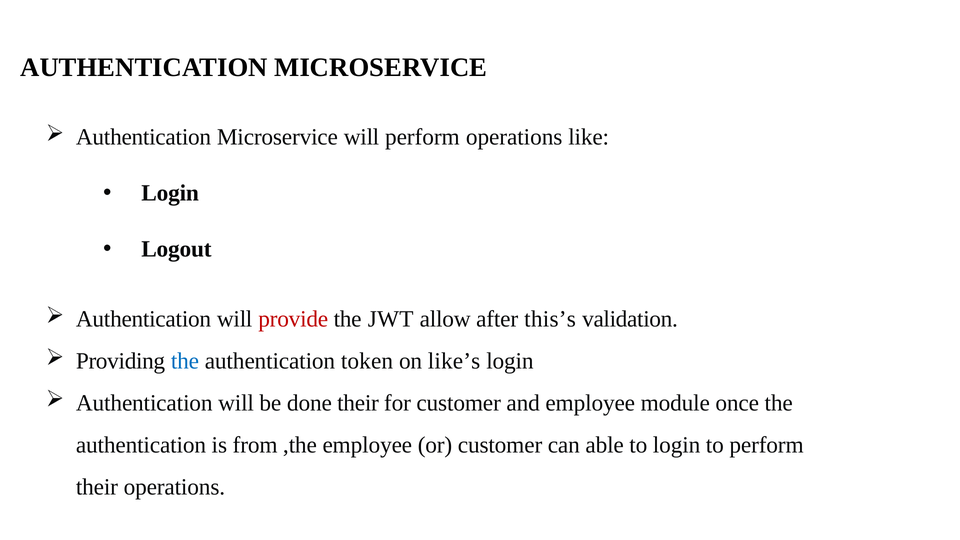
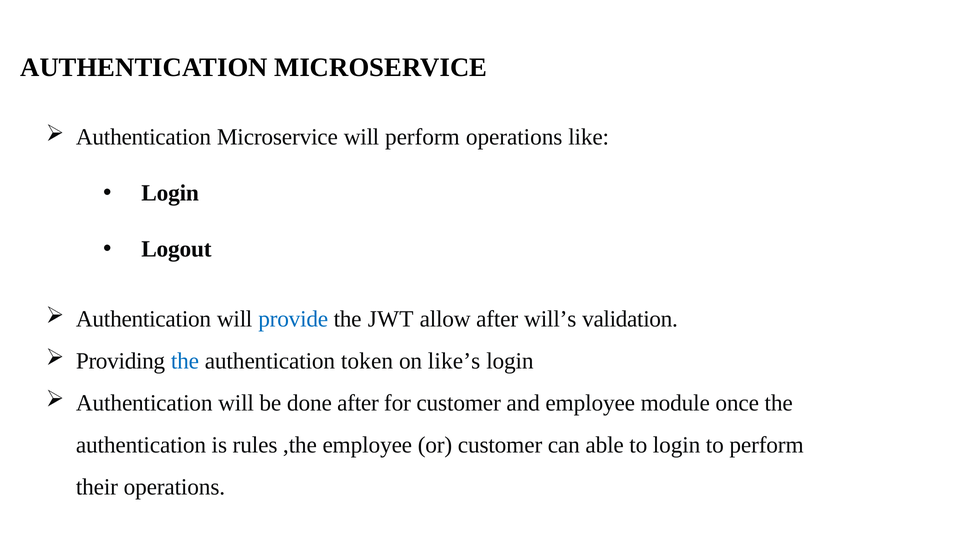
provide colour: red -> blue
this’s: this’s -> will’s
done their: their -> after
from: from -> rules
